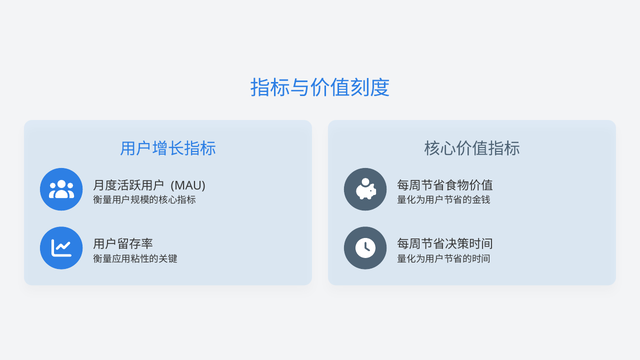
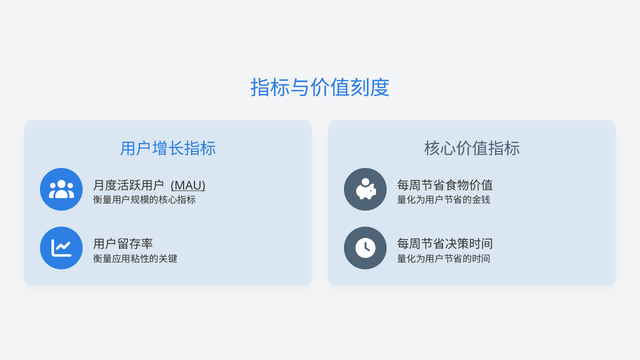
MAU underline: none -> present
